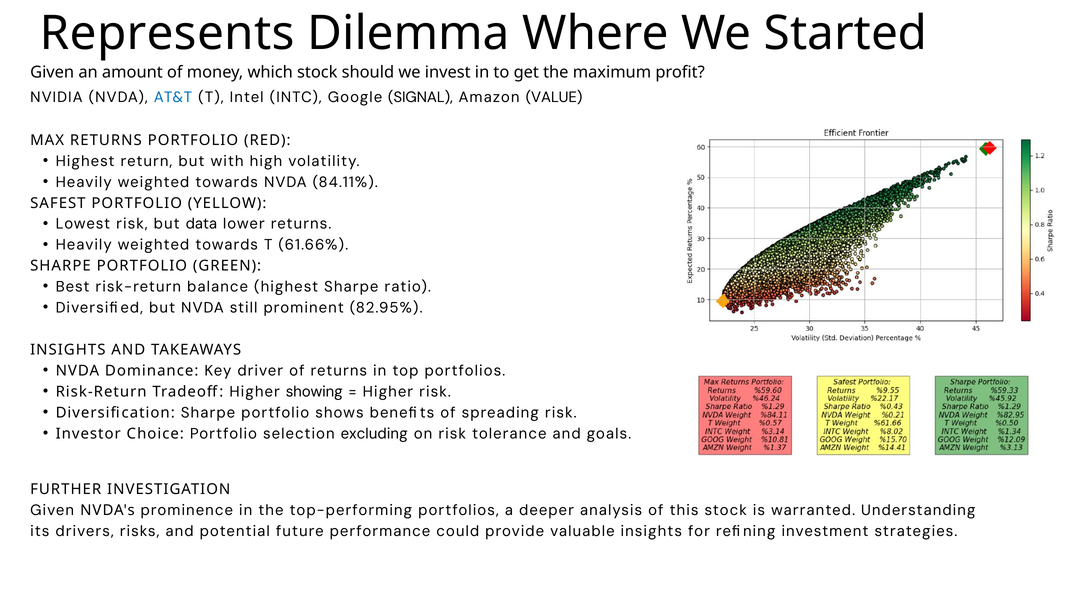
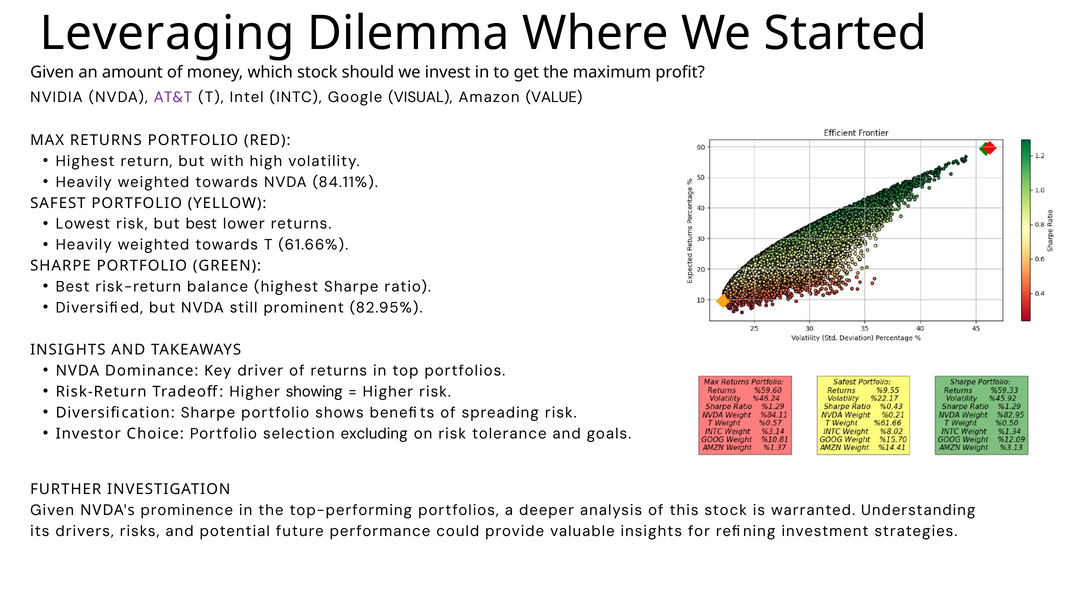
Represents: Represents -> Leveraging
AT&T colour: blue -> purple
SIGNAL: SIGNAL -> VISUAL
but data: data -> best
